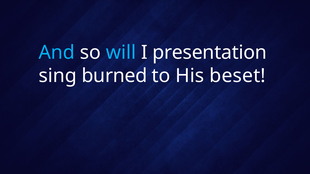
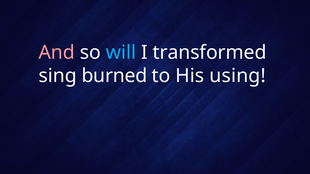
And colour: light blue -> pink
presentation: presentation -> transformed
beset: beset -> using
